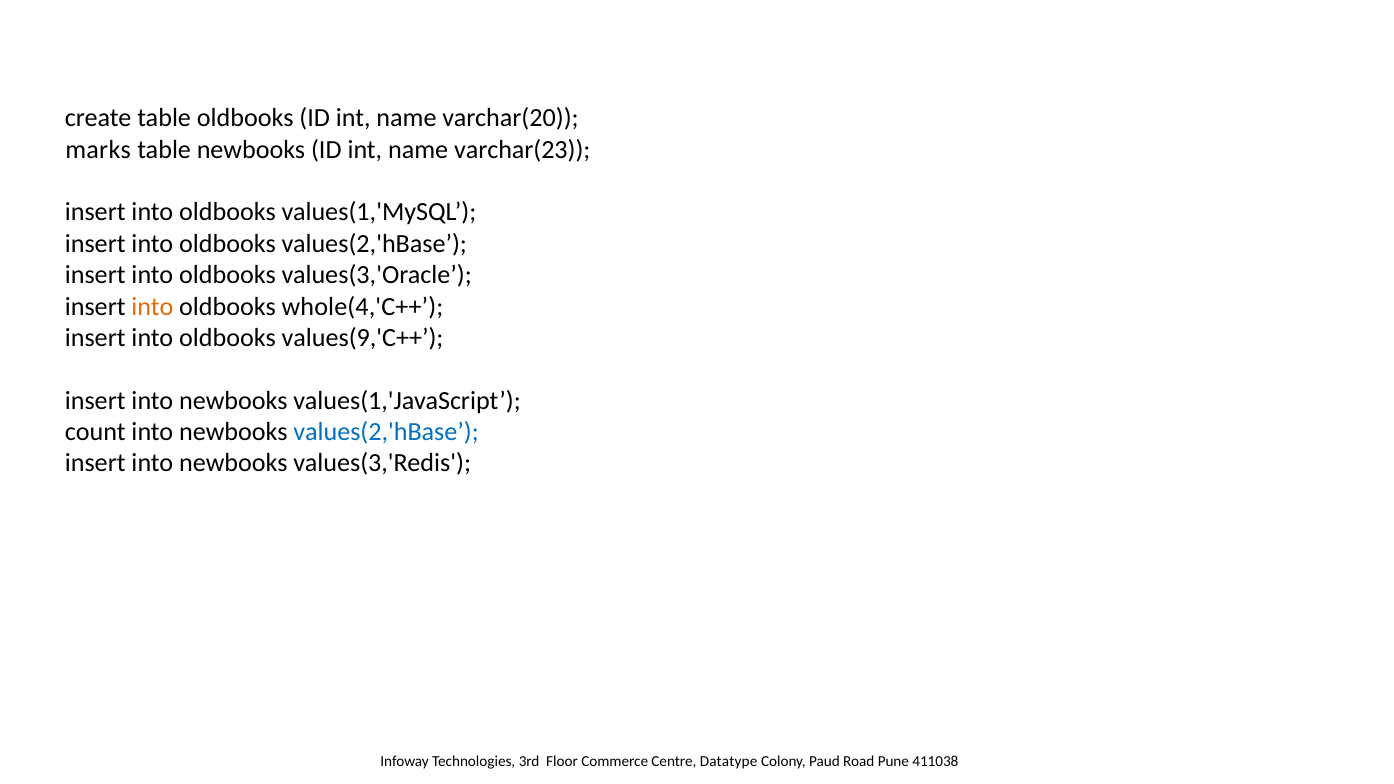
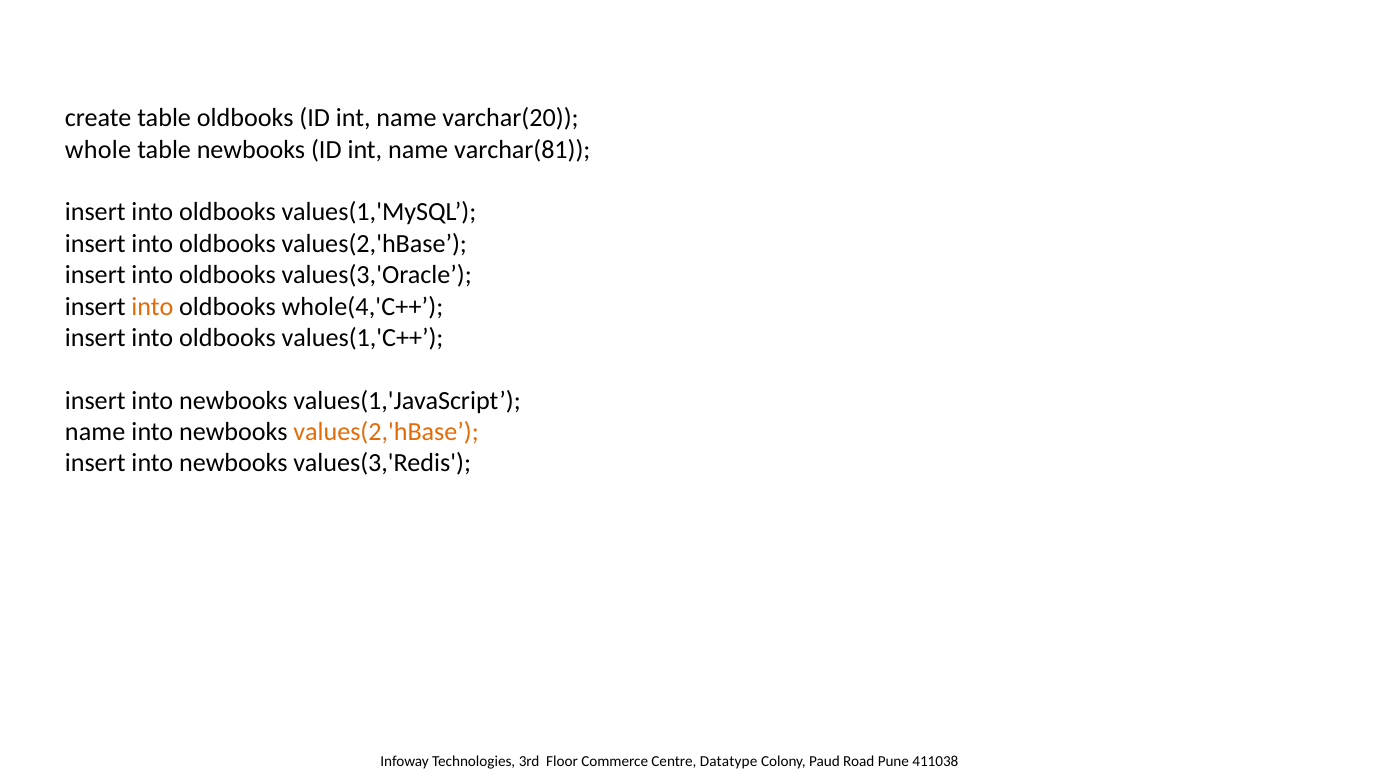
marks: marks -> whole
varchar(23: varchar(23 -> varchar(81
values(9,'C++: values(9,'C++ -> values(1,'C++
count at (95, 432): count -> name
values(2,'hBase at (386, 432) colour: blue -> orange
